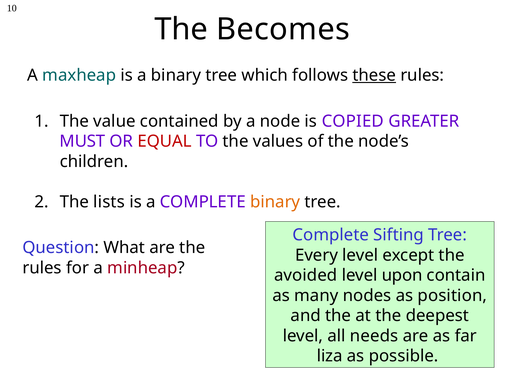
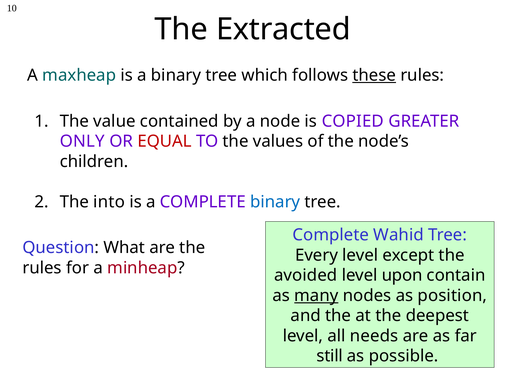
Becomes: Becomes -> Extracted
MUST: MUST -> ONLY
lists: lists -> into
binary at (275, 202) colour: orange -> blue
Sifting: Sifting -> Wahid
many underline: none -> present
liza: liza -> still
